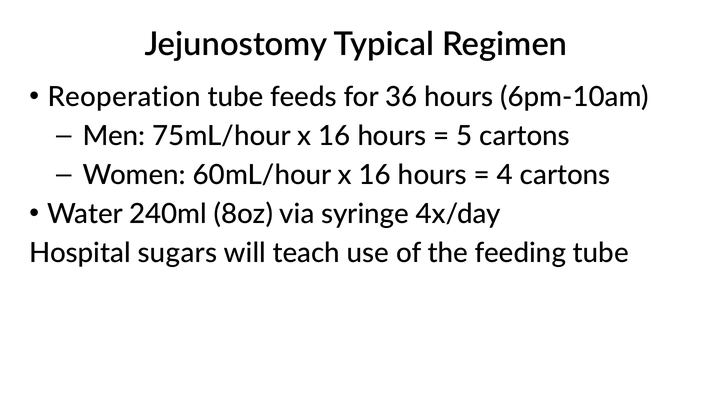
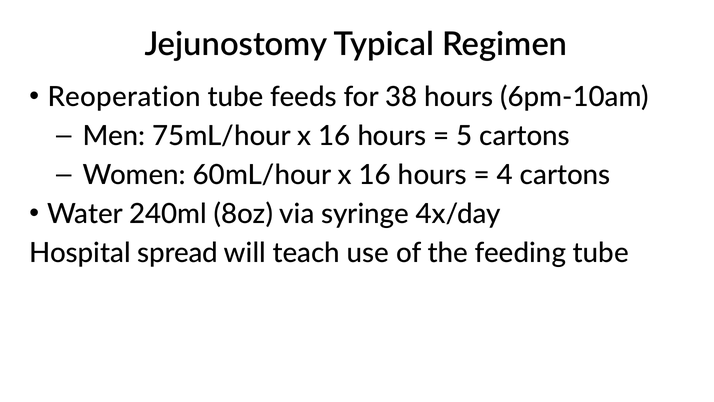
36: 36 -> 38
sugars: sugars -> spread
